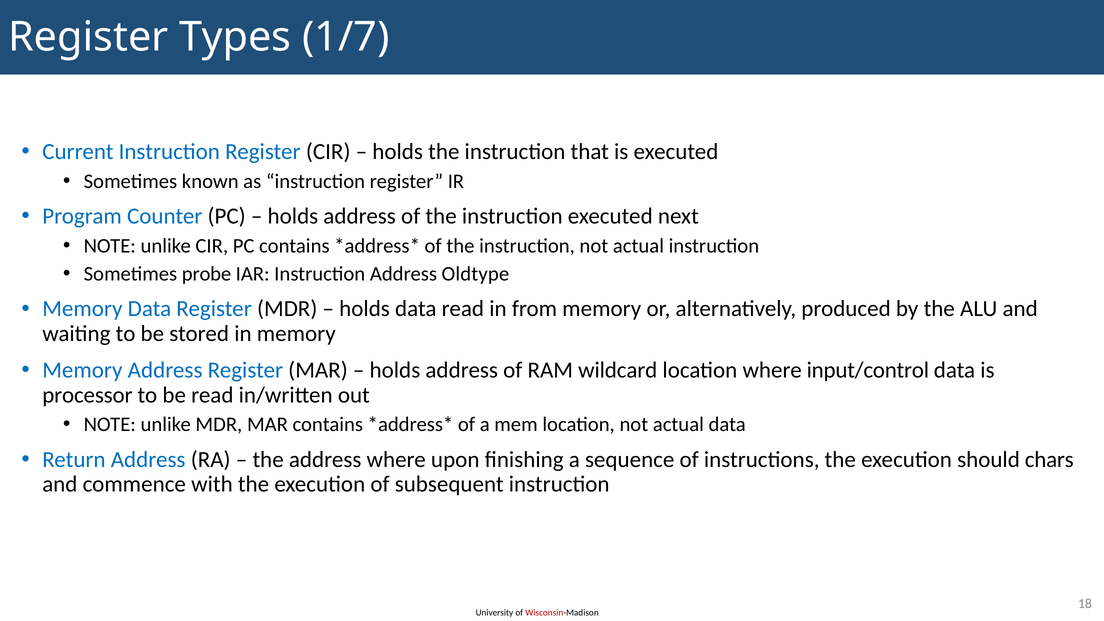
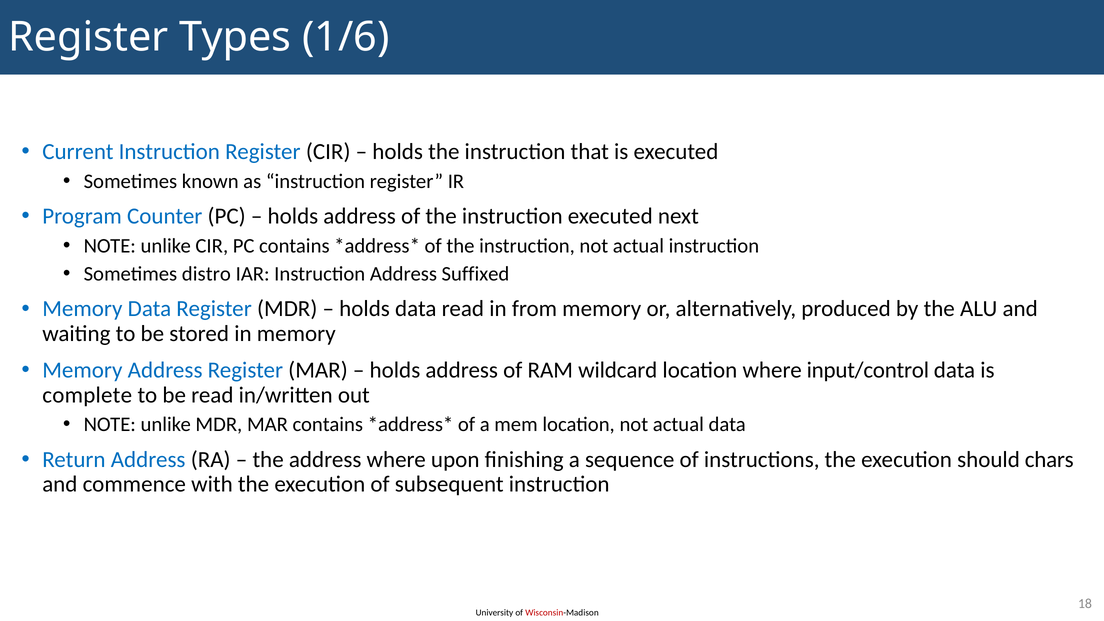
1/7: 1/7 -> 1/6
probe: probe -> distro
Oldtype: Oldtype -> Suffixed
processor: processor -> complete
